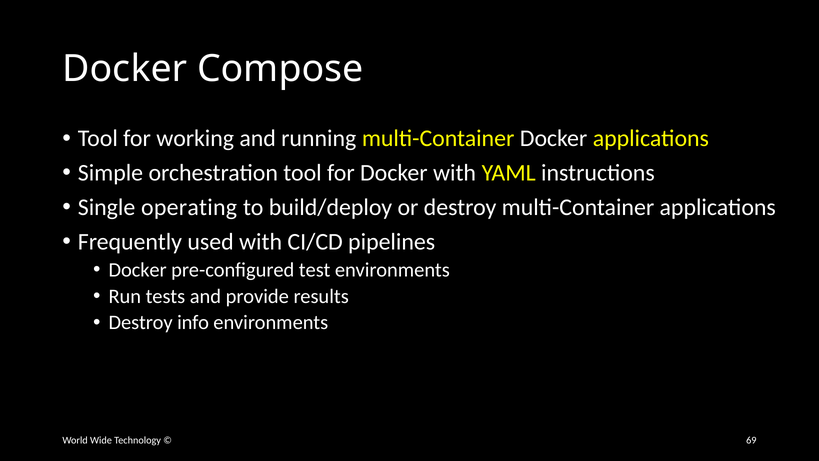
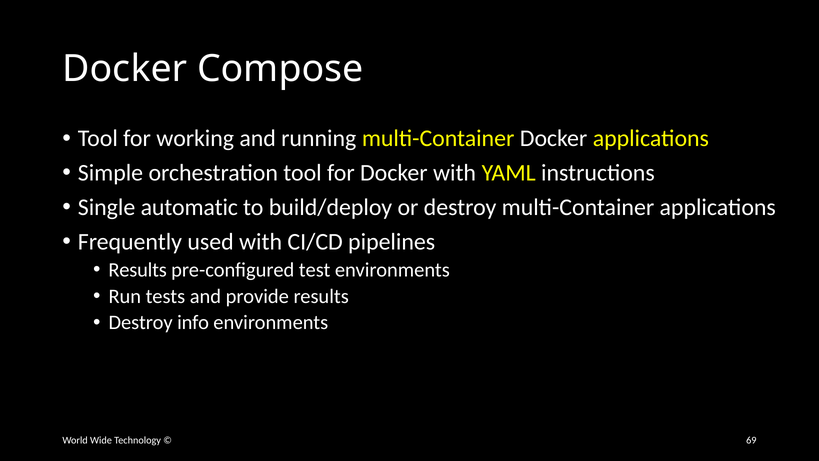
operating: operating -> automatic
Docker at (138, 270): Docker -> Results
